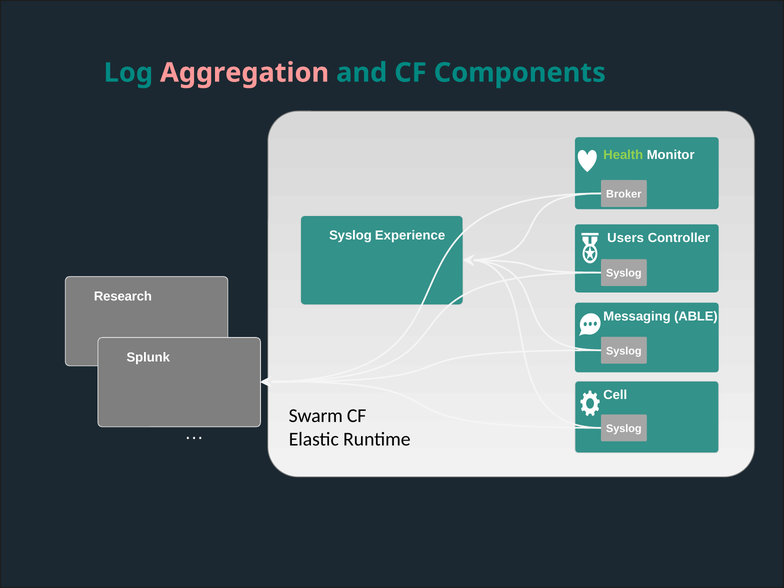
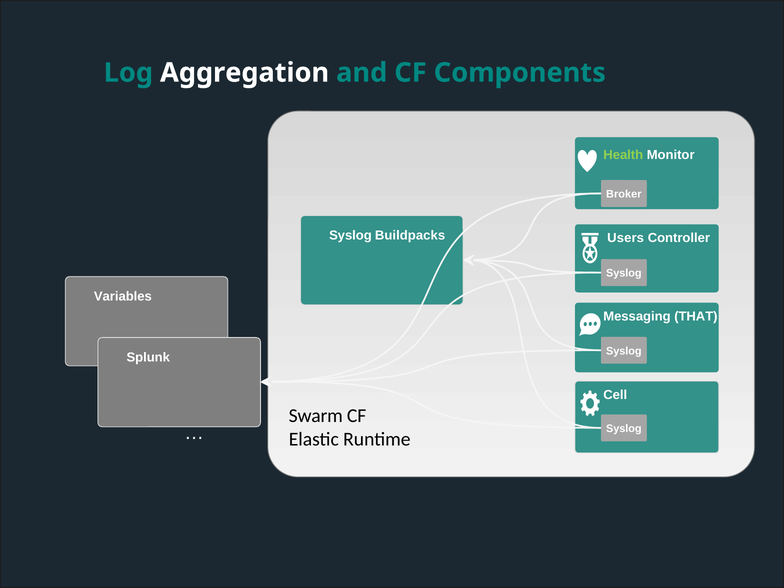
Aggregation colour: pink -> white
Experience: Experience -> Buildpacks
Research: Research -> Variables
ABLE: ABLE -> THAT
